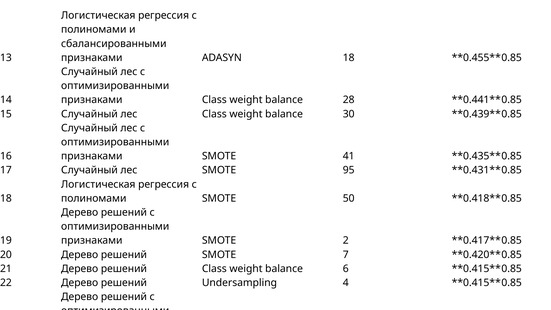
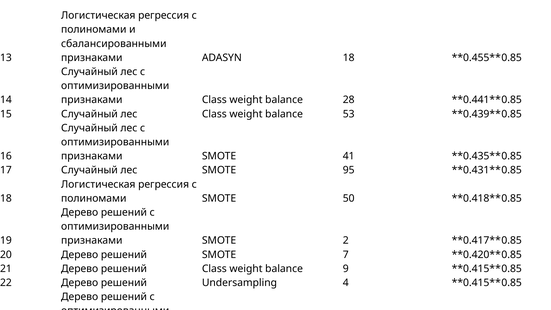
30: 30 -> 53
6: 6 -> 9
